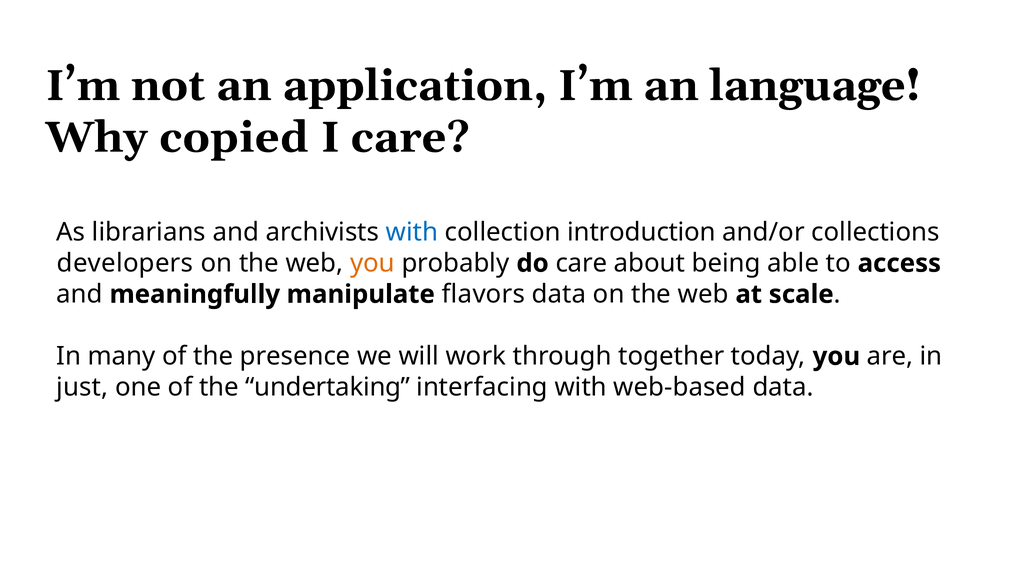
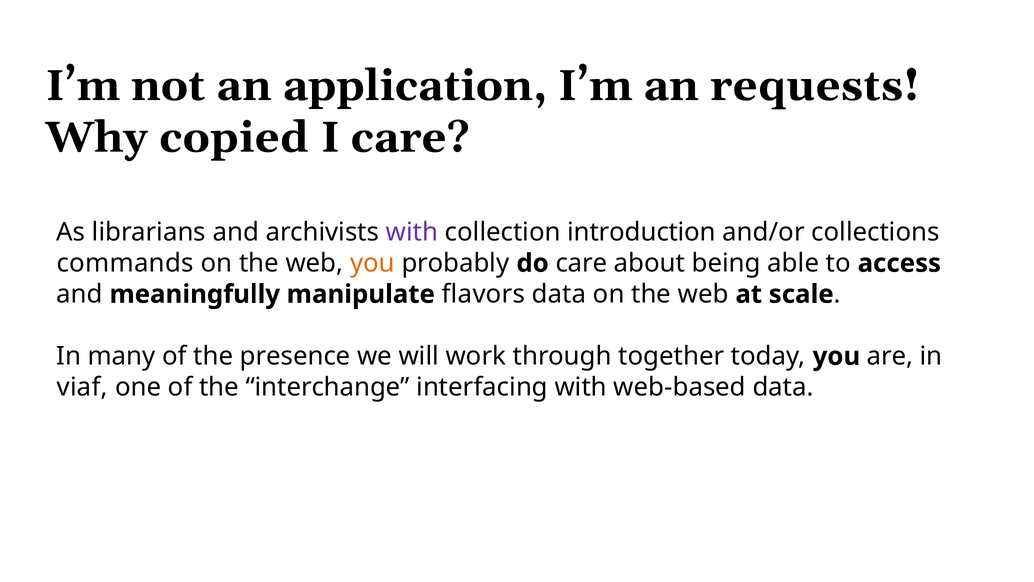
language: language -> requests
with at (412, 232) colour: blue -> purple
developers: developers -> commands
just: just -> viaf
undertaking: undertaking -> interchange
